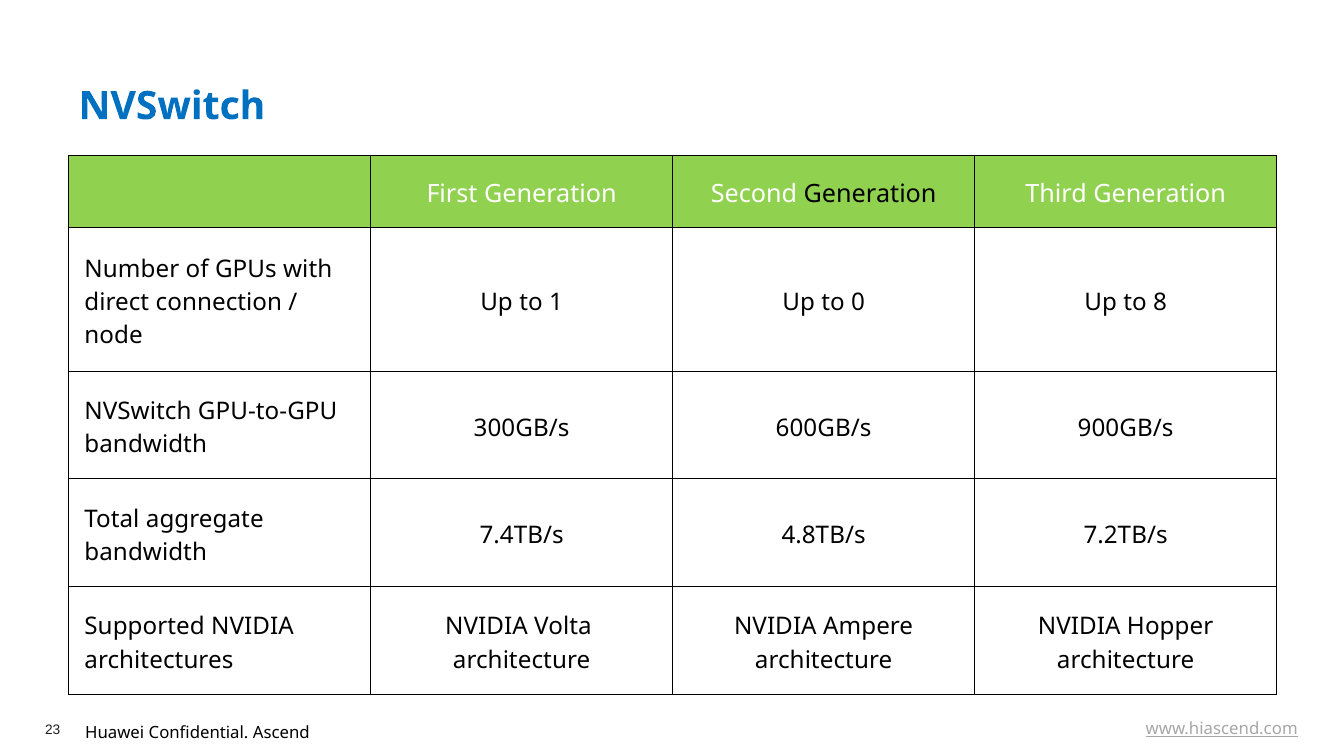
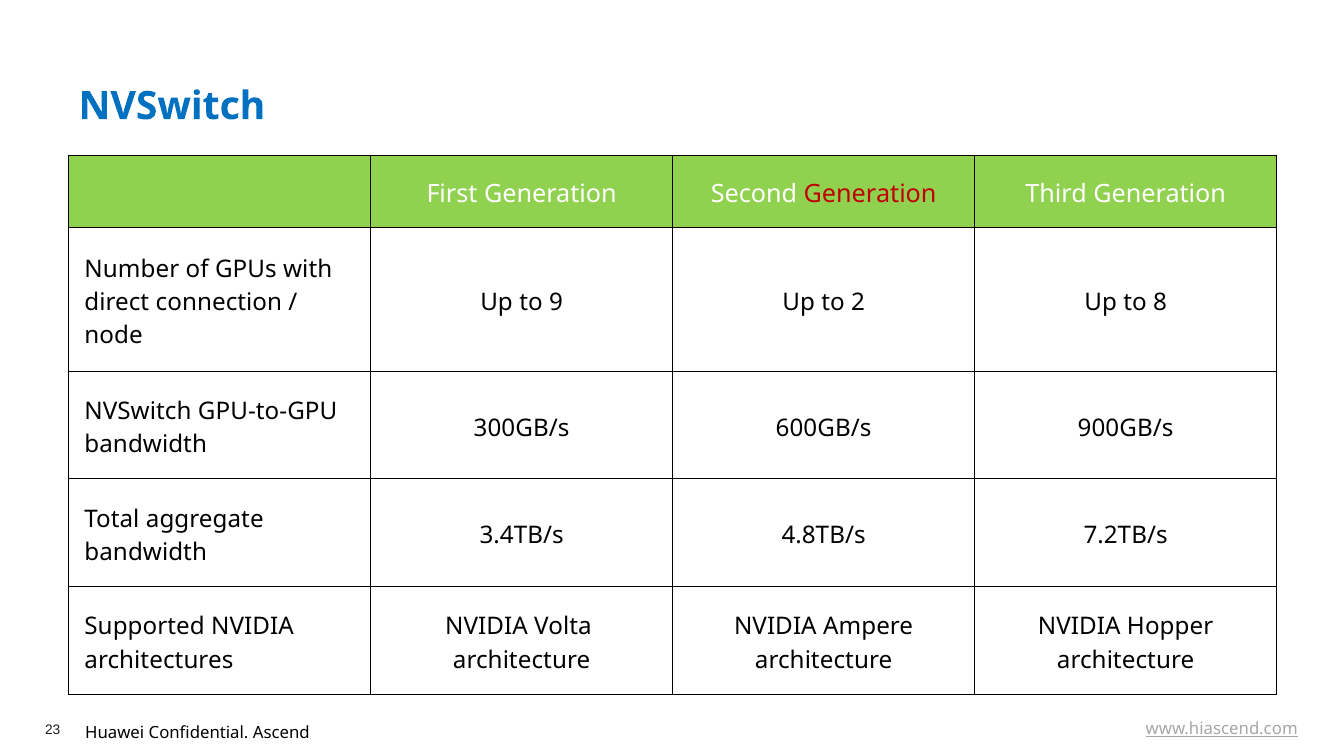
Generation at (870, 194) colour: black -> red
1: 1 -> 9
0: 0 -> 2
7.4TB/s: 7.4TB/s -> 3.4TB/s
